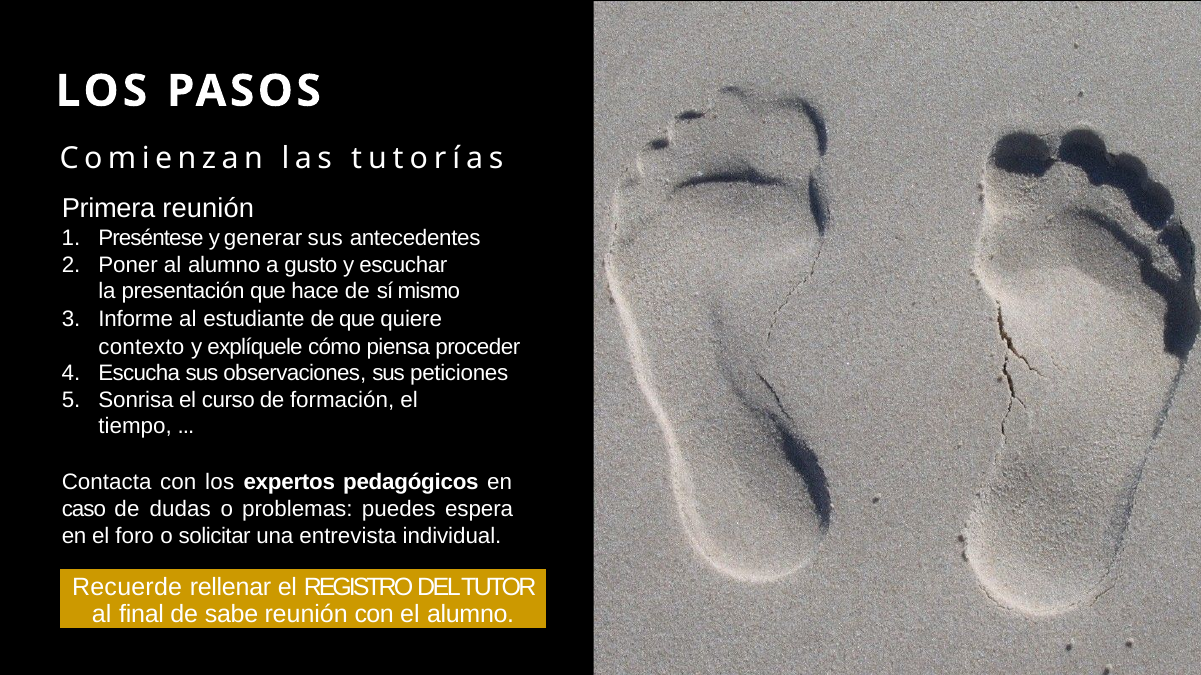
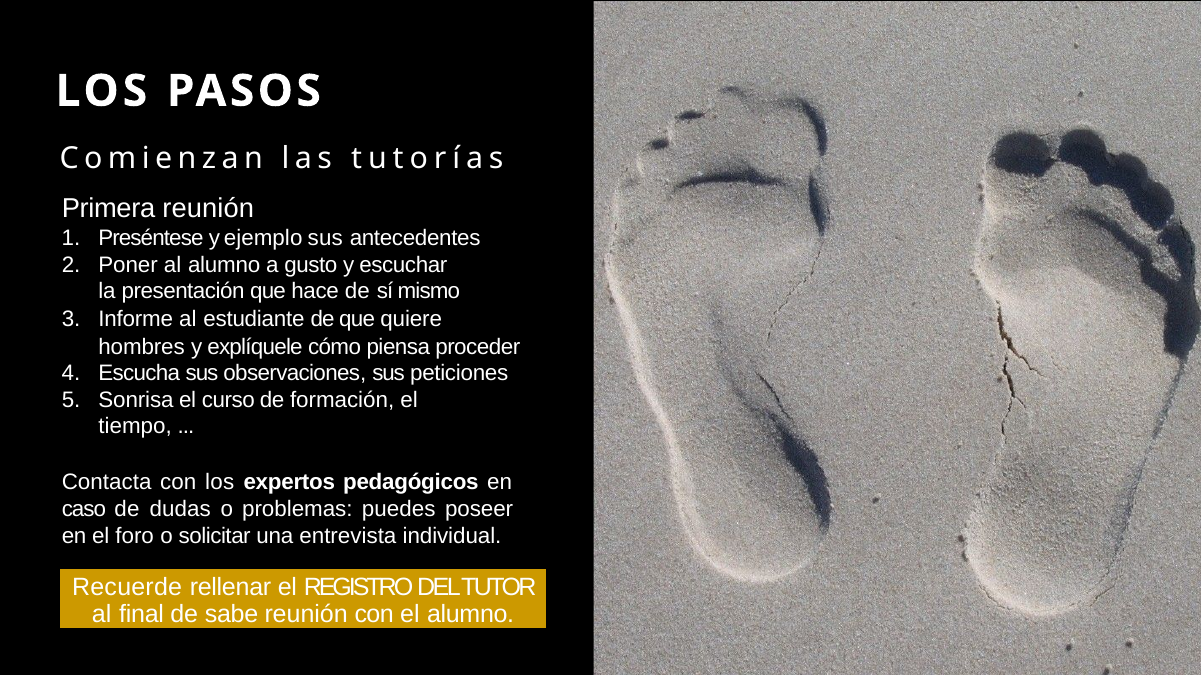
generar: generar -> ejemplo
contexto: contexto -> hombres
espera: espera -> poseer
